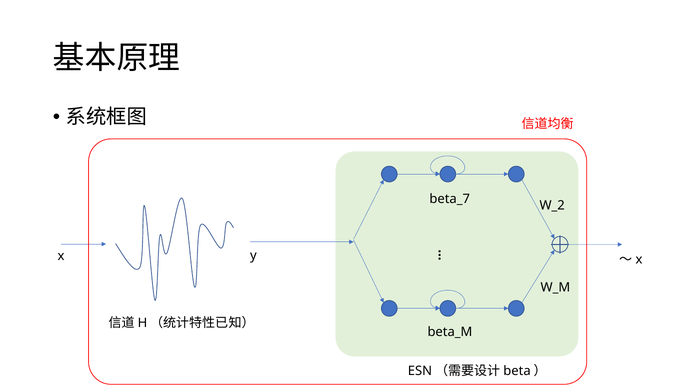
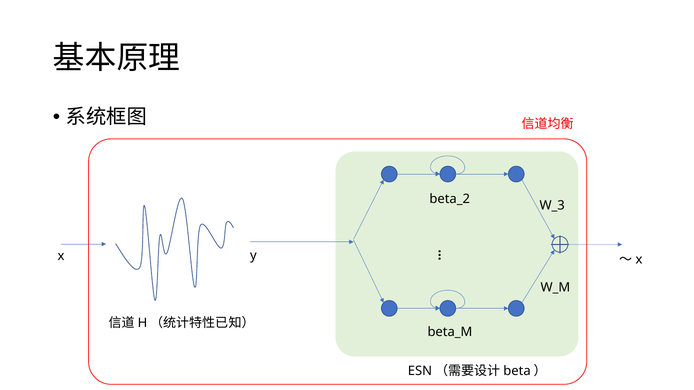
beta_7: beta_7 -> beta_2
W_2: W_2 -> W_3
